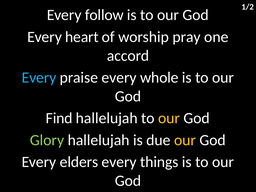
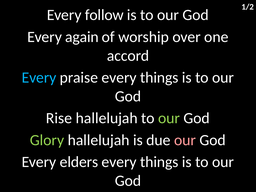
heart: heart -> again
pray: pray -> over
praise every whole: whole -> things
Find: Find -> Rise
our at (169, 118) colour: yellow -> light green
our at (185, 140) colour: yellow -> pink
